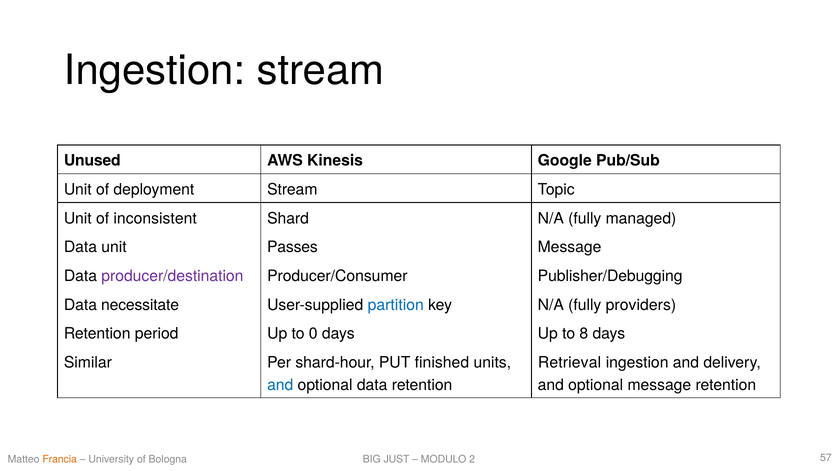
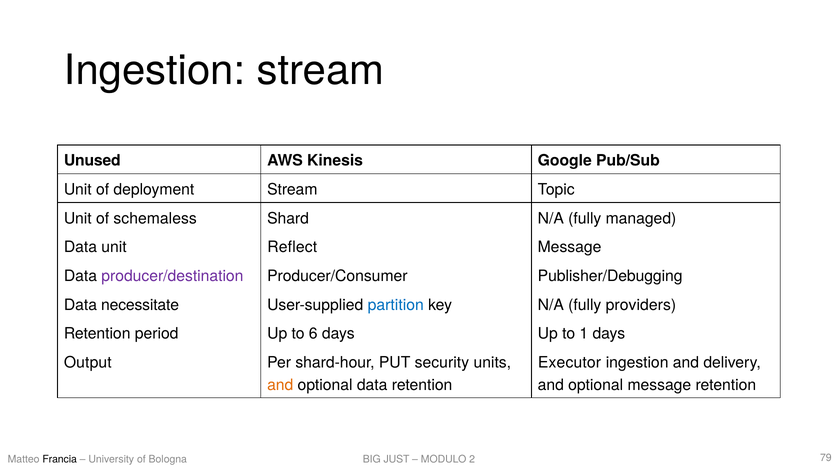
inconsistent: inconsistent -> schemaless
Passes: Passes -> Reflect
0: 0 -> 6
8: 8 -> 1
Similar: Similar -> Output
finished: finished -> security
Retrieval: Retrieval -> Executor
and at (280, 385) colour: blue -> orange
Francia colour: orange -> black
57: 57 -> 79
